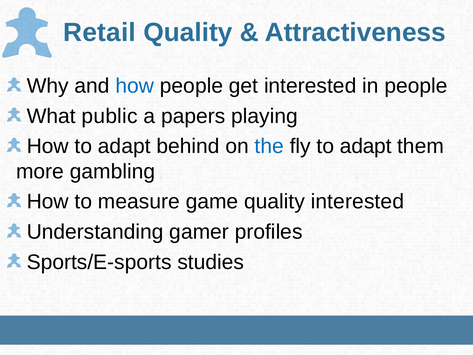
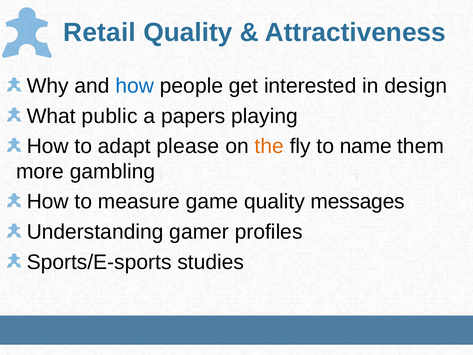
in people: people -> design
behind: behind -> please
the colour: blue -> orange
fly to adapt: adapt -> name
quality interested: interested -> messages
